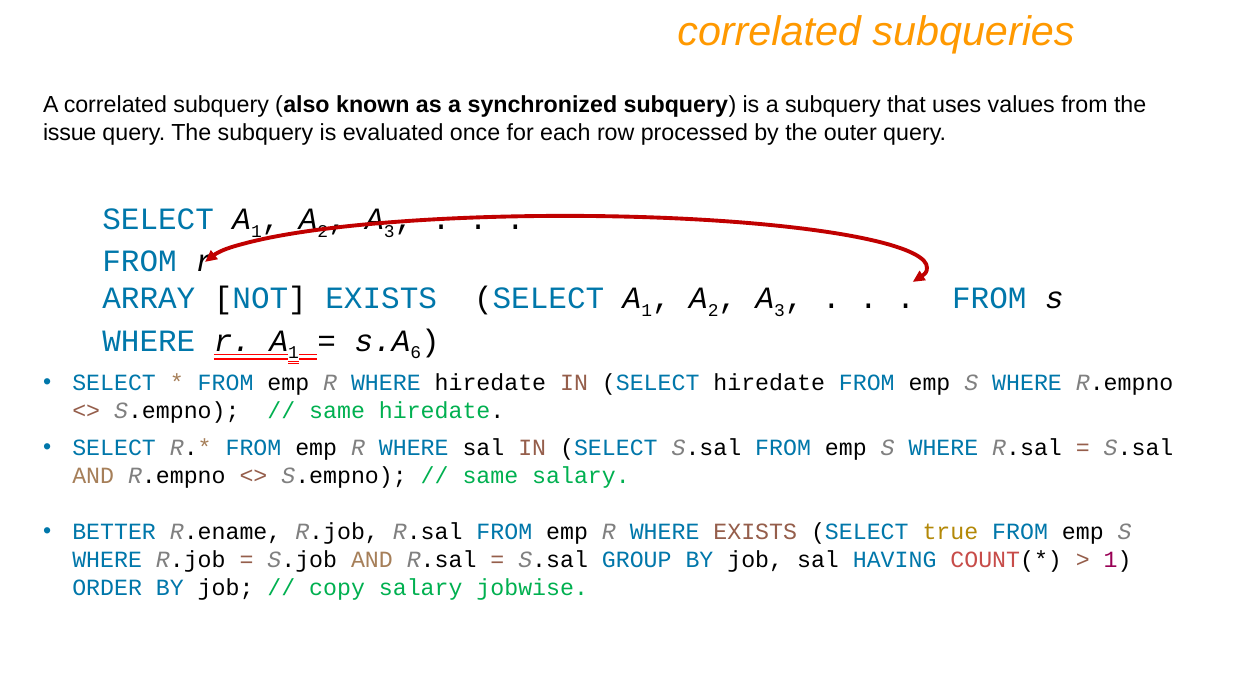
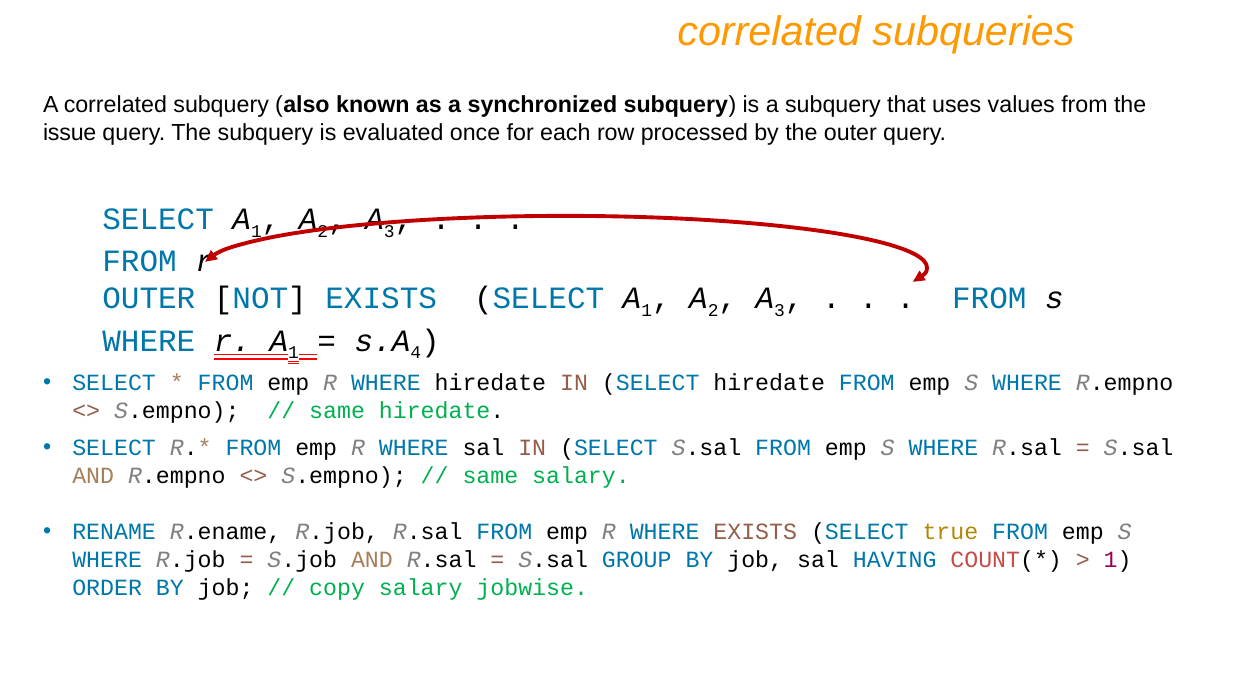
ARRAY at (149, 299): ARRAY -> OUTER
6: 6 -> 4
BETTER: BETTER -> RENAME
